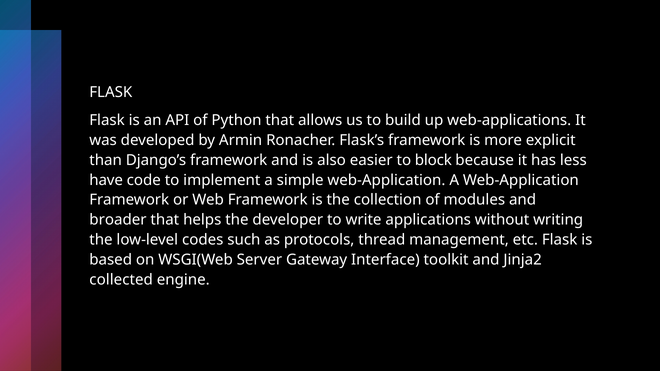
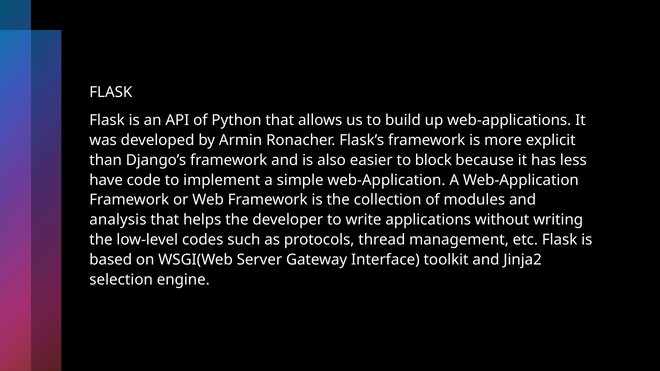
broader: broader -> analysis
collected: collected -> selection
